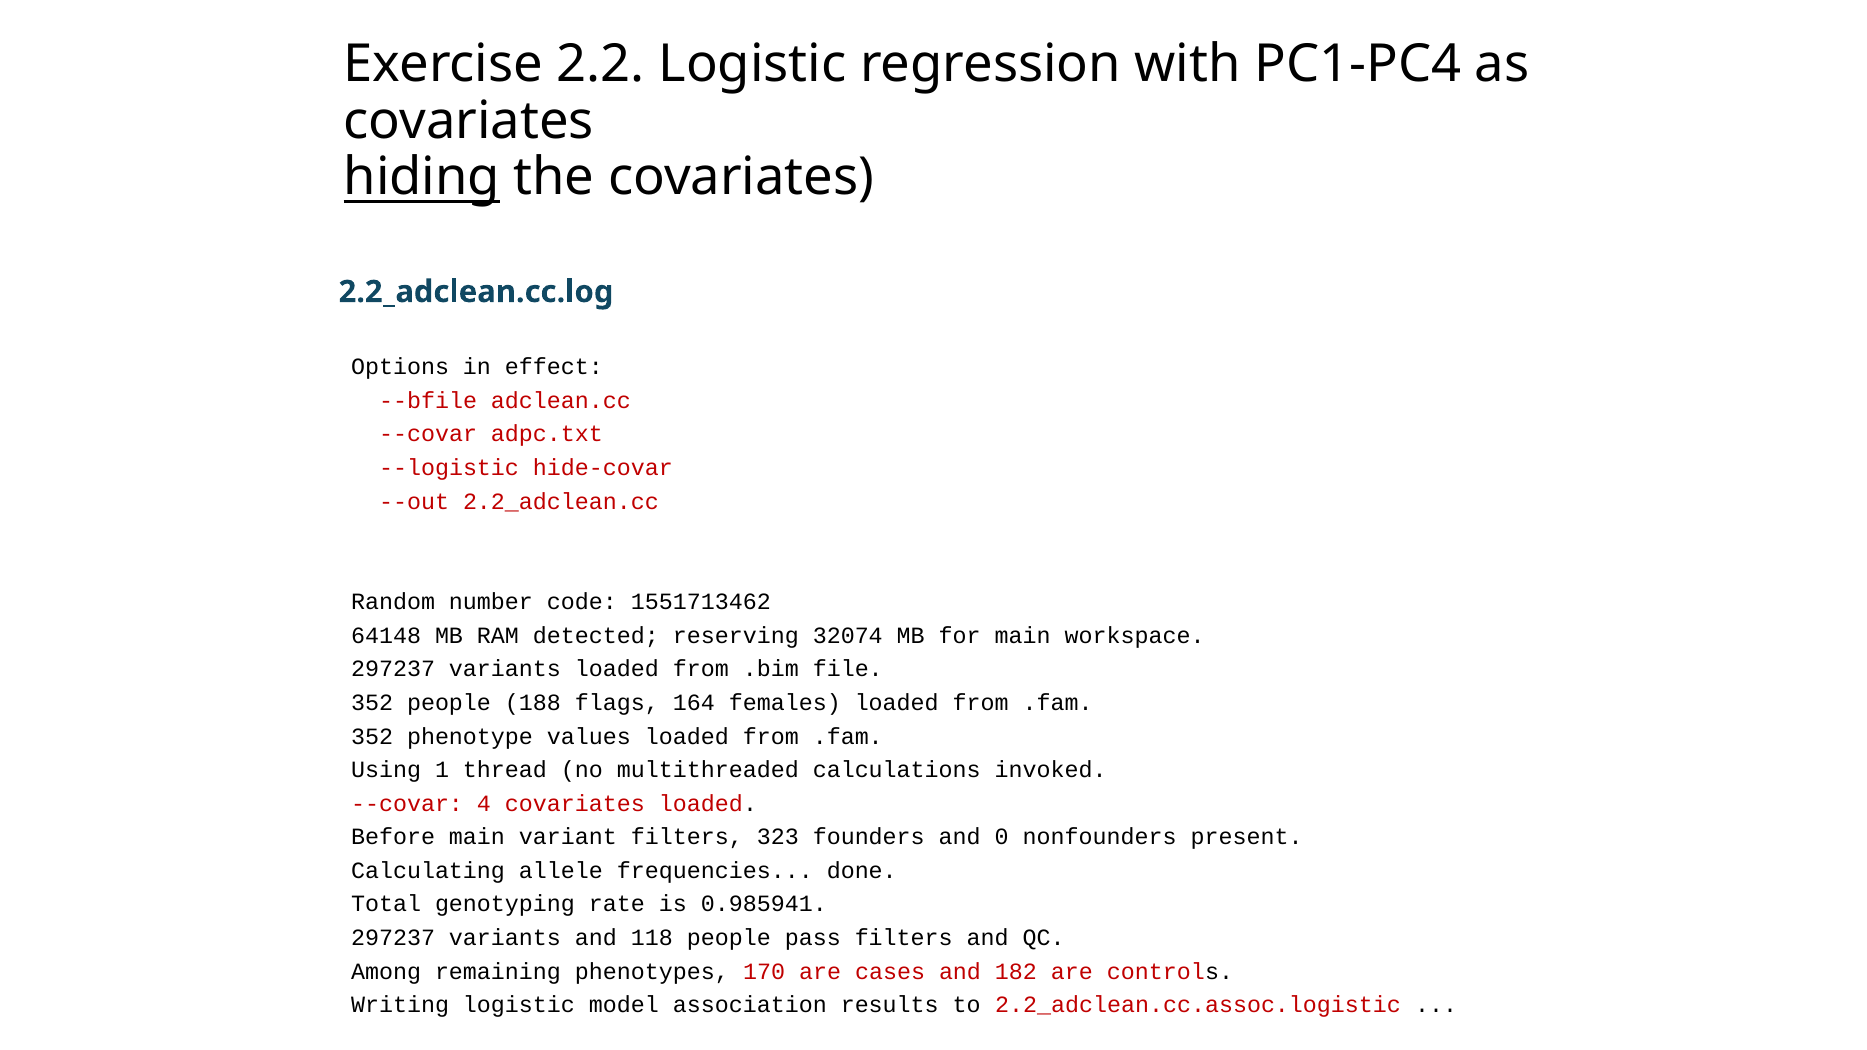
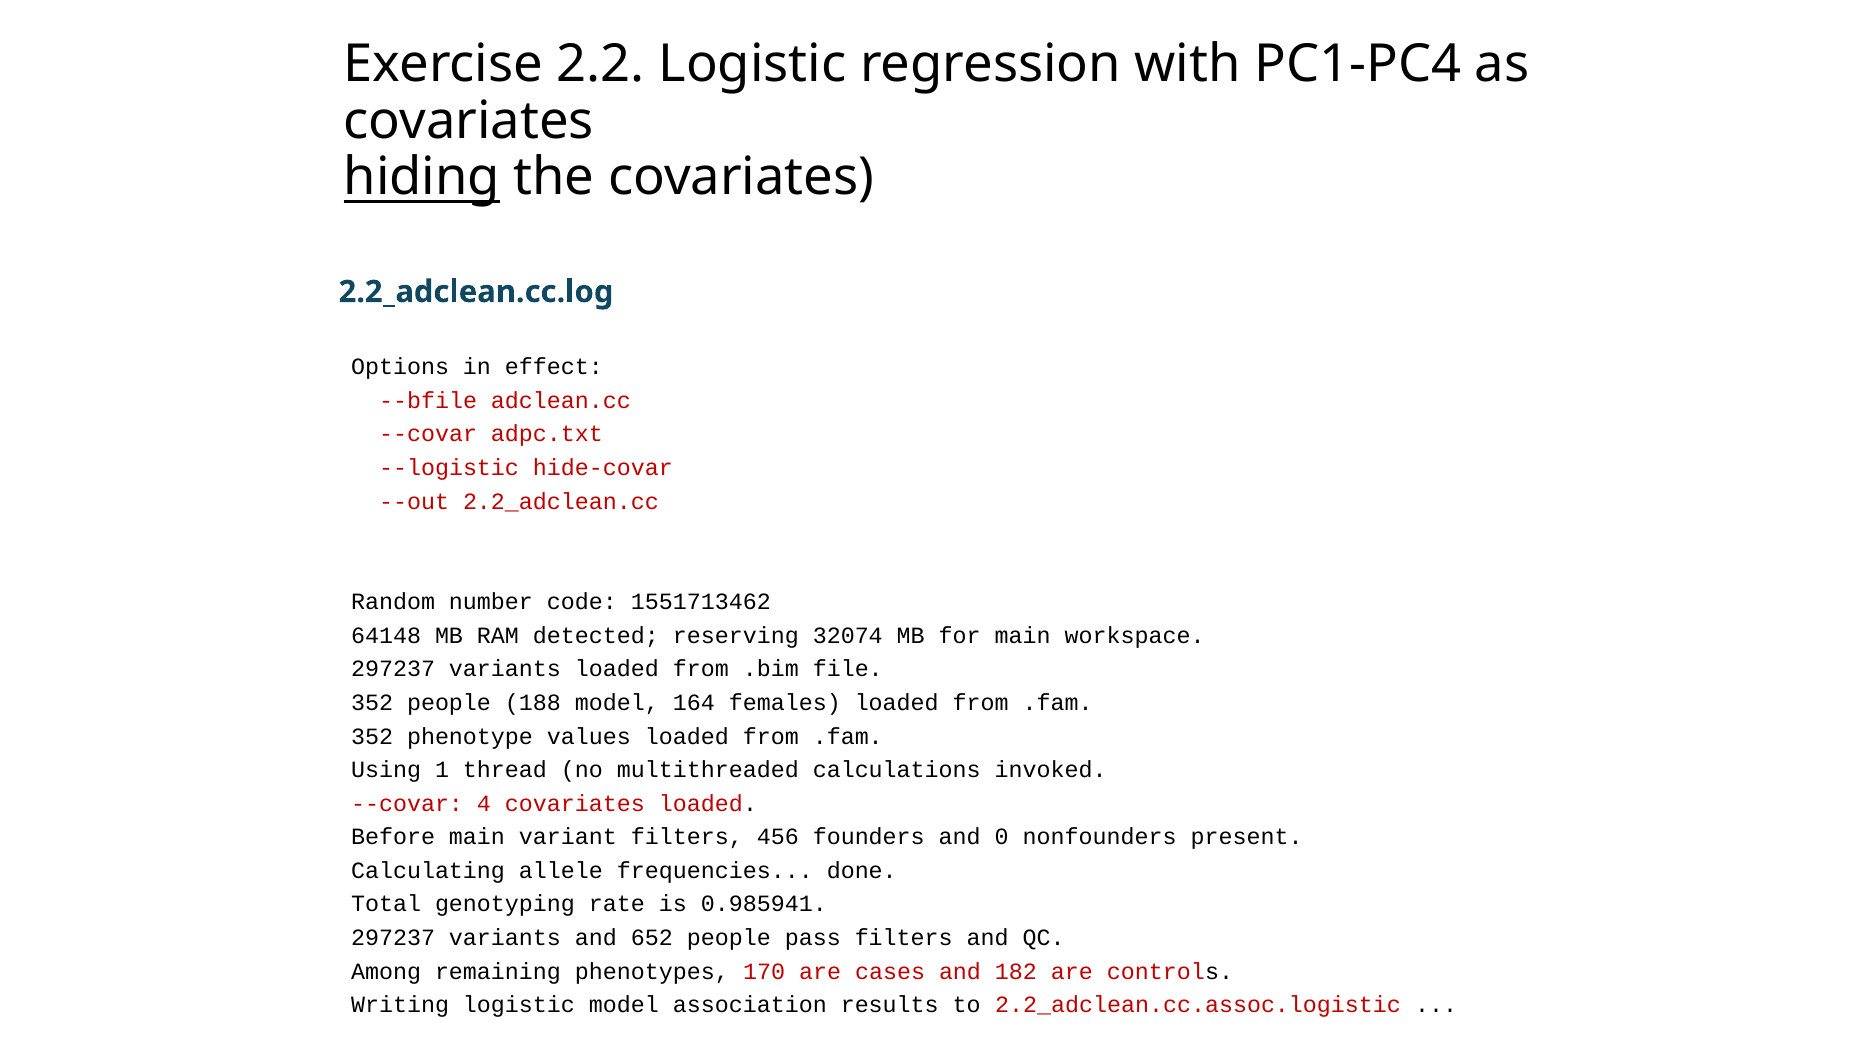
188 flags: flags -> model
323: 323 -> 456
118: 118 -> 652
